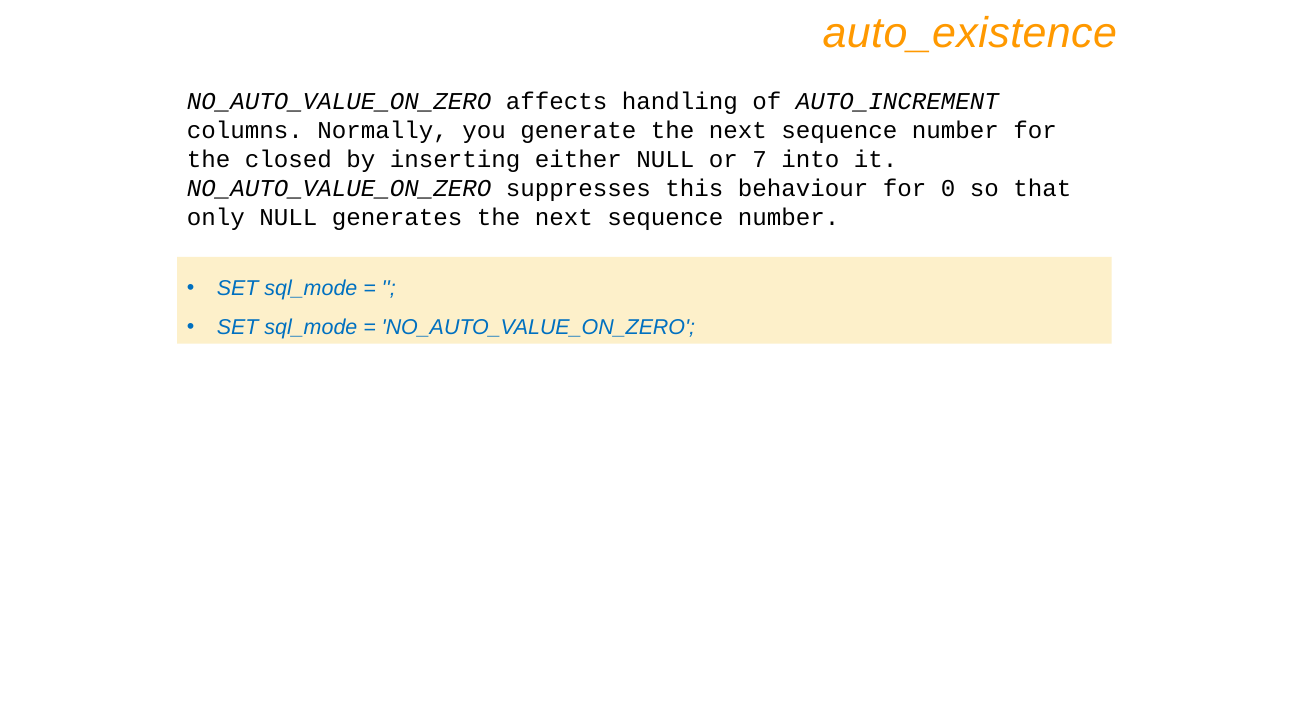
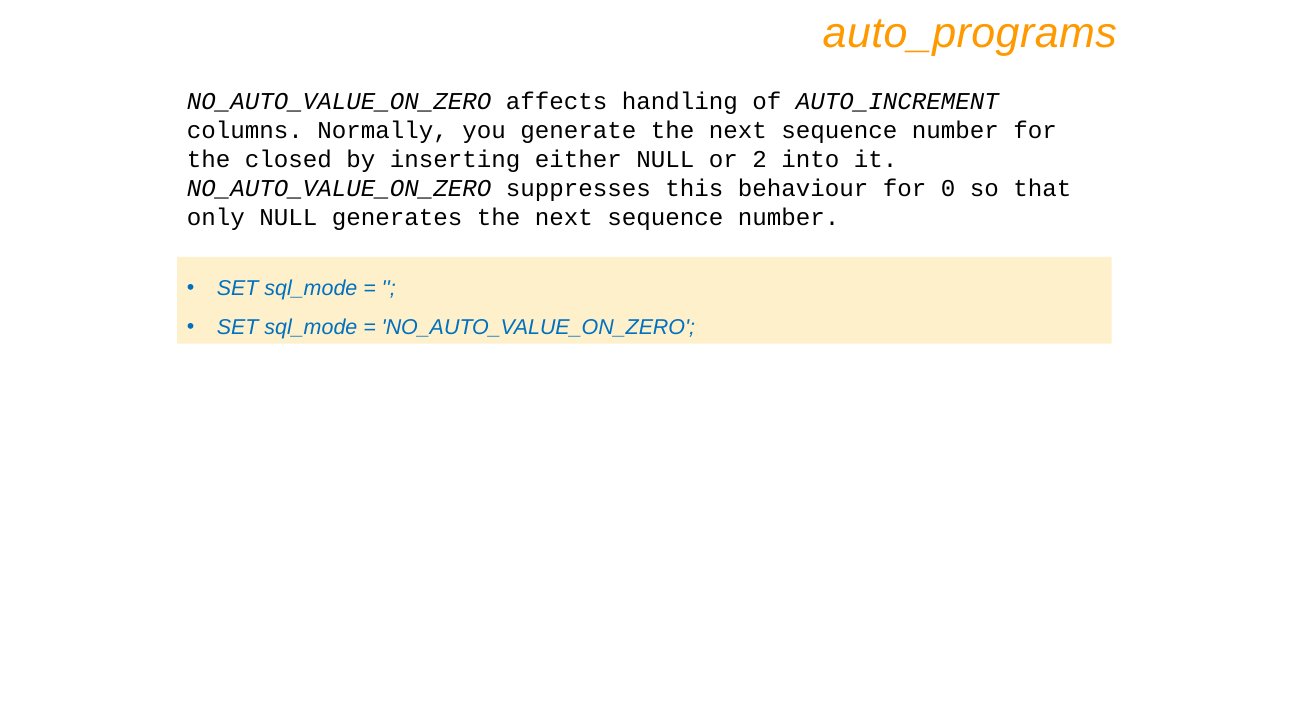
auto_existence: auto_existence -> auto_programs
7: 7 -> 2
